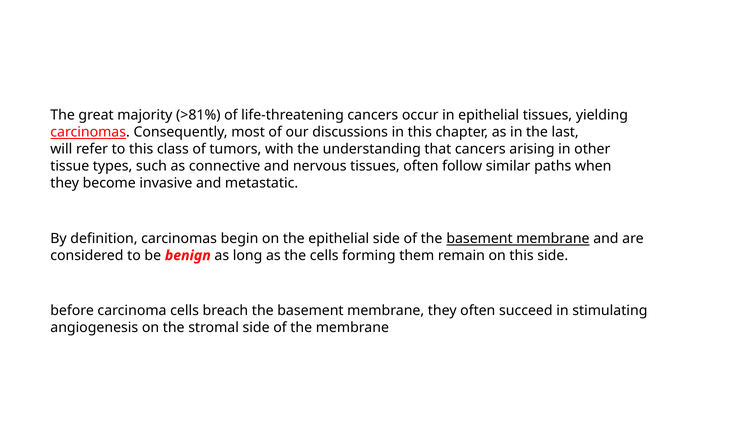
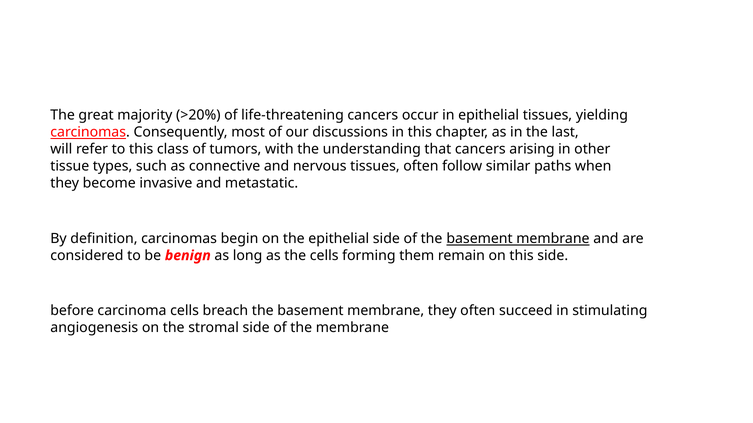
>81%: >81% -> >20%
